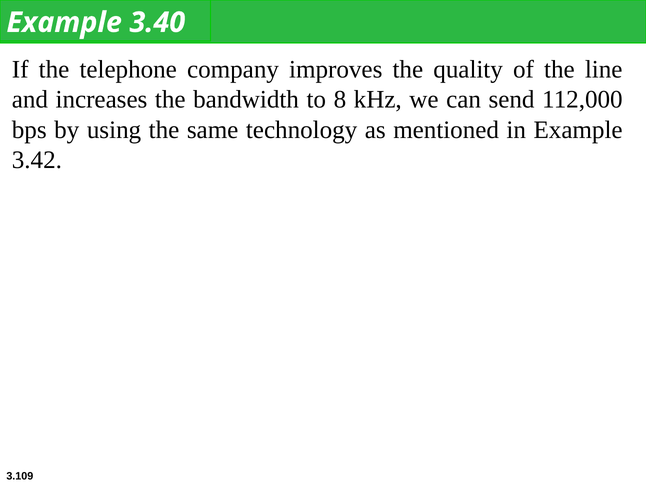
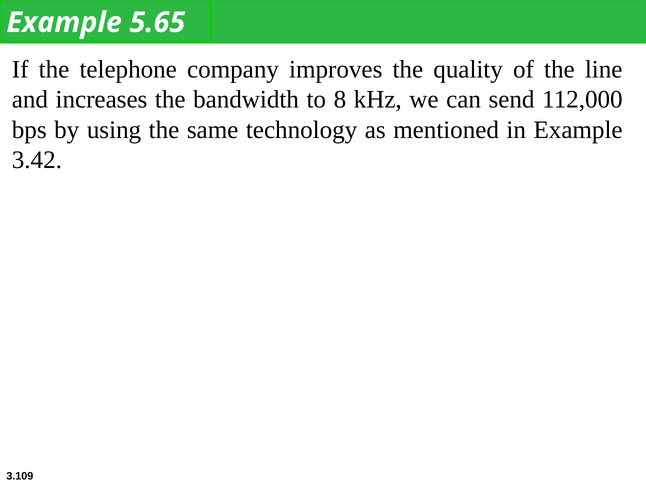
3.40: 3.40 -> 5.65
